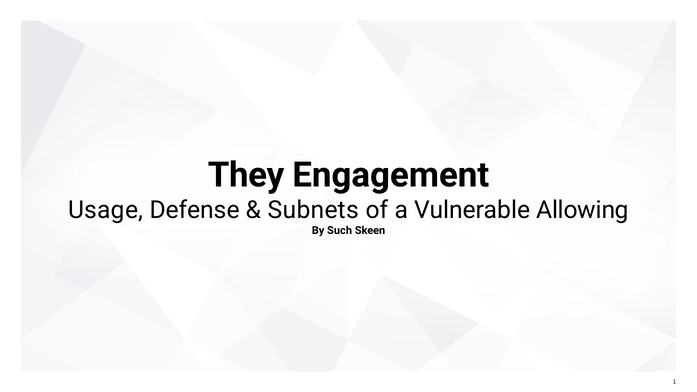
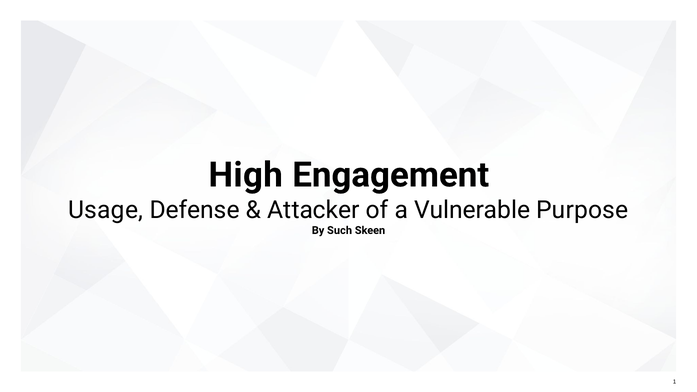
They: They -> High
Subnets: Subnets -> Attacker
Allowing: Allowing -> Purpose
